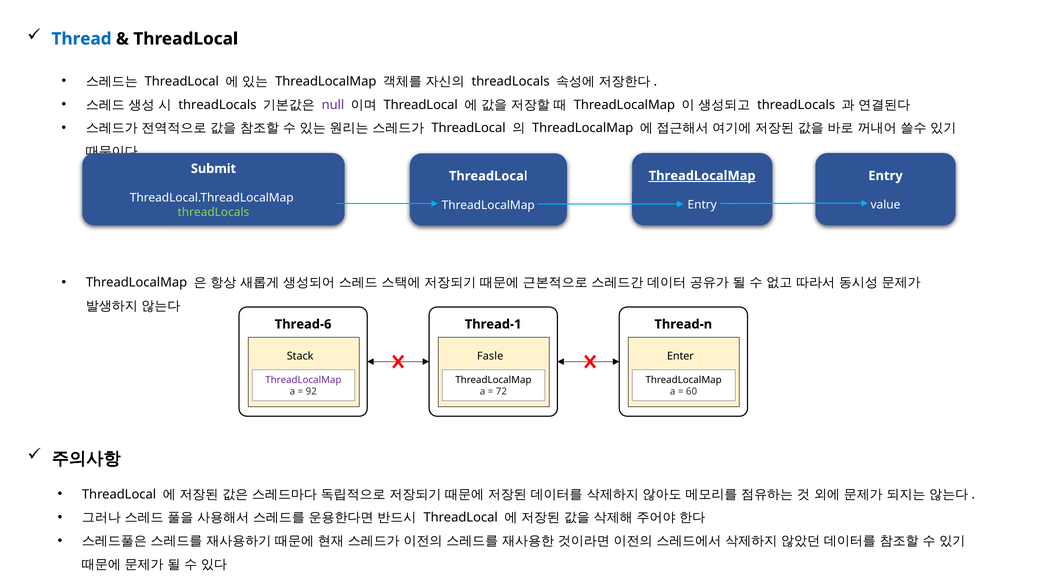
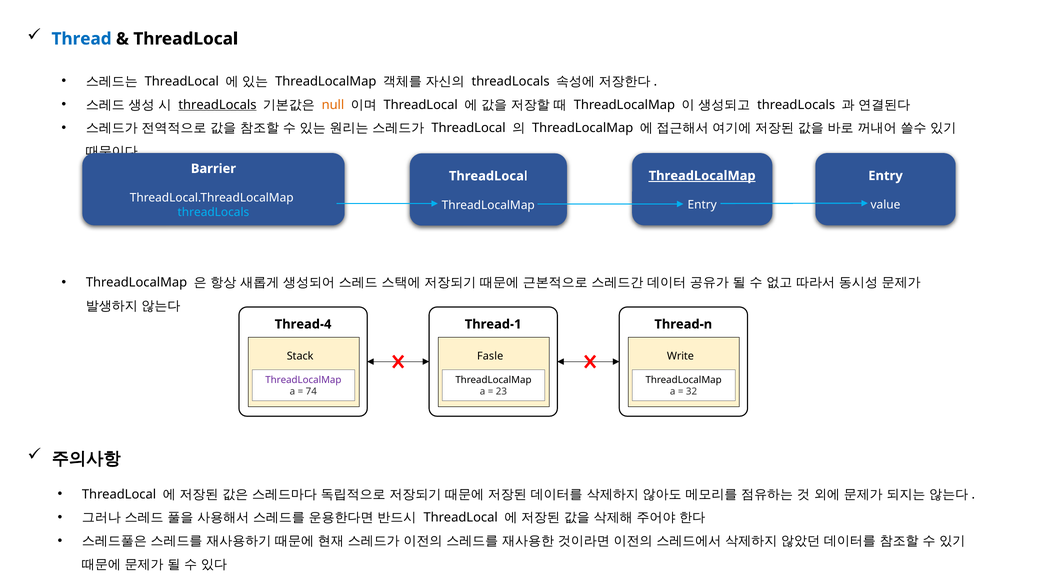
threadLocals at (217, 105) underline: none -> present
null colour: purple -> orange
Submit: Submit -> Barrier
threadLocals at (213, 212) colour: light green -> light blue
Thread-6: Thread-6 -> Thread-4
Enter: Enter -> Write
92: 92 -> 74
72: 72 -> 23
60: 60 -> 32
